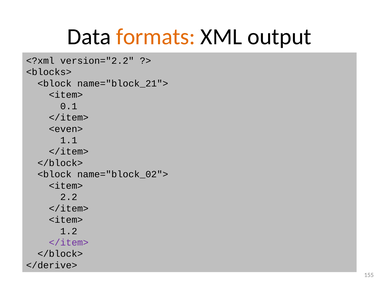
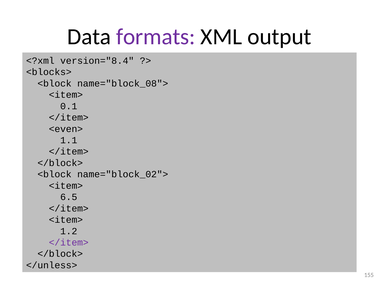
formats colour: orange -> purple
version="2.2: version="2.2 -> version="8.4
name="block_21">: name="block_21"> -> name="block_08">
2.2: 2.2 -> 6.5
</derive>: </derive> -> </unless>
